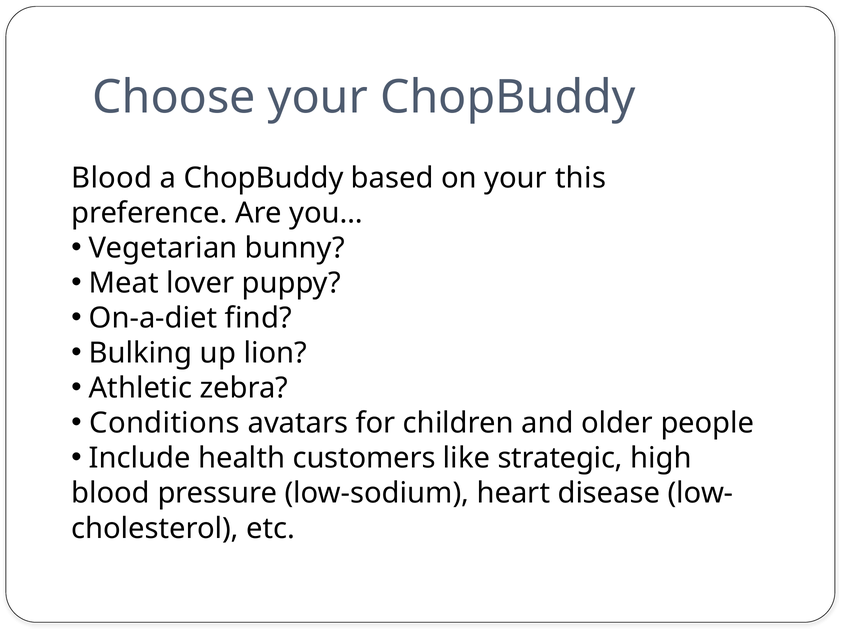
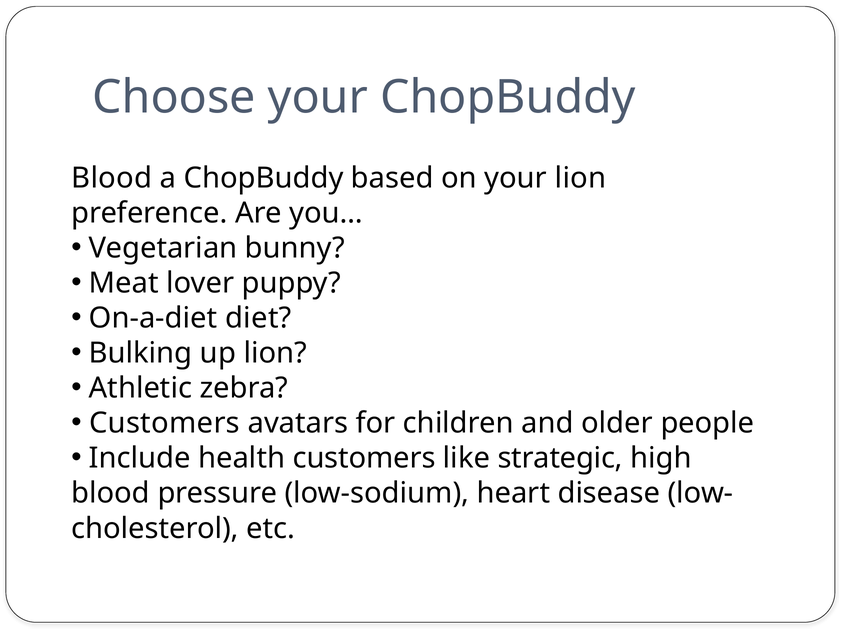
your this: this -> lion
find: find -> diet
Conditions at (164, 423): Conditions -> Customers
